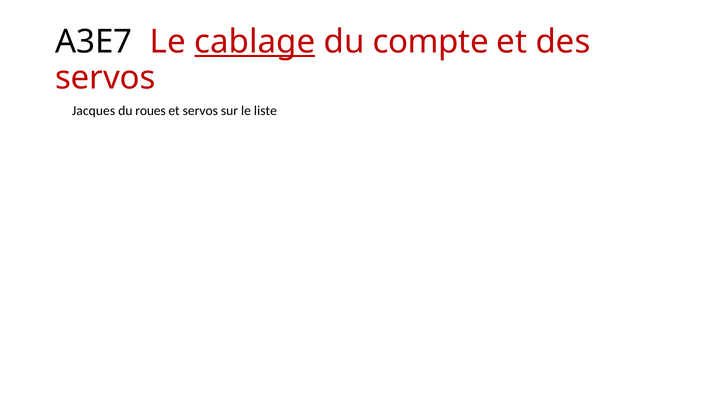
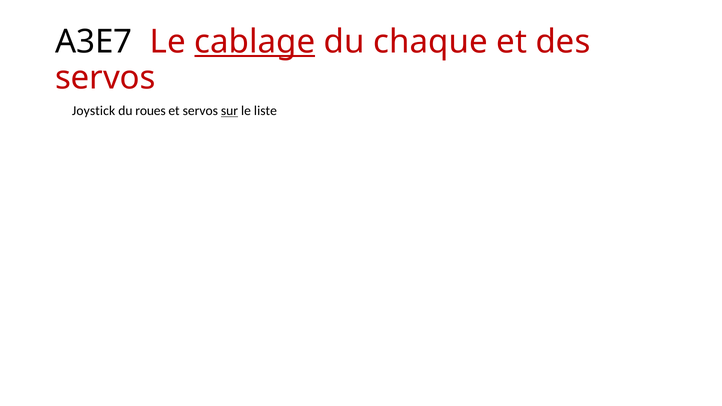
compte: compte -> chaque
Jacques: Jacques -> Joystick
sur underline: none -> present
